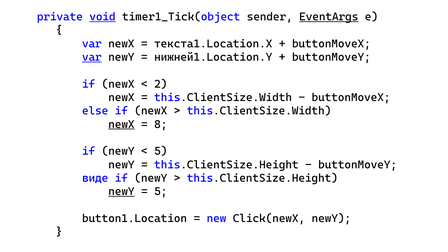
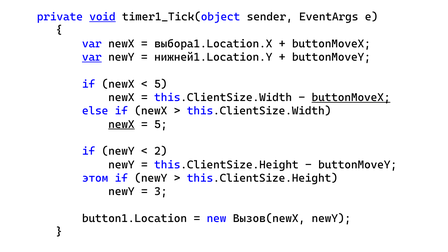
EventArgs underline: present -> none
текста1.Location.X: текста1.Location.X -> выбора1.Location.X
2 at (161, 84): 2 -> 5
buttonMoveX at (351, 97) underline: none -> present
8 at (161, 124): 8 -> 5
5 at (161, 151): 5 -> 2
виде: виде -> этом
newY at (121, 192) underline: present -> none
5 at (161, 192): 5 -> 3
Click(newX: Click(newX -> Вызов(newX
